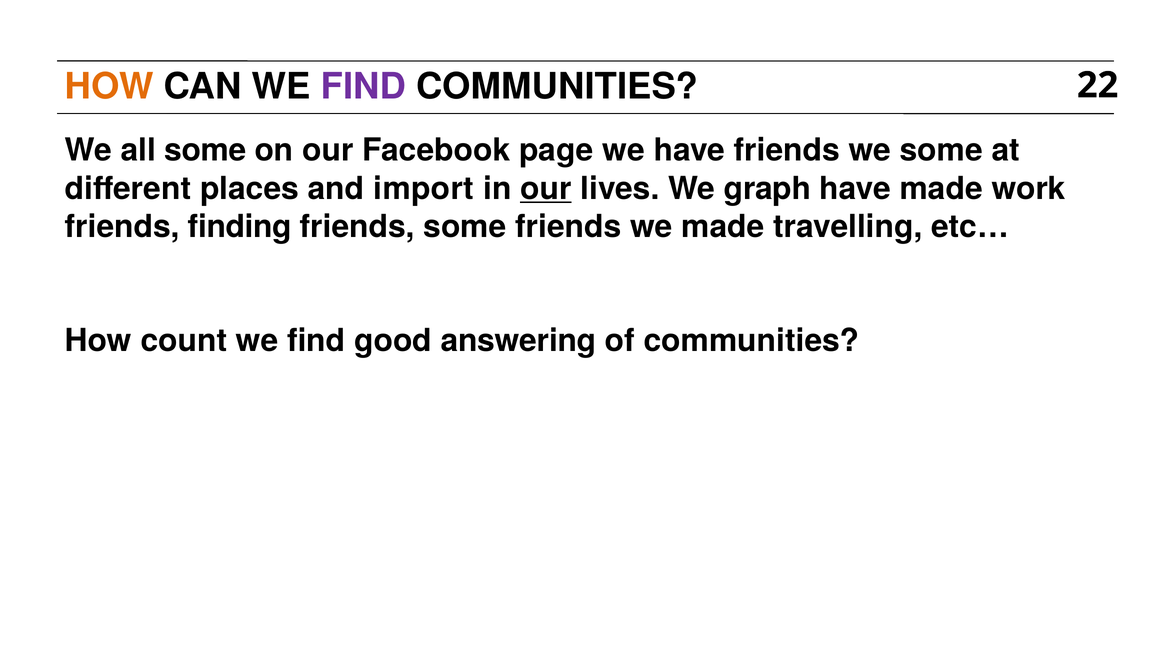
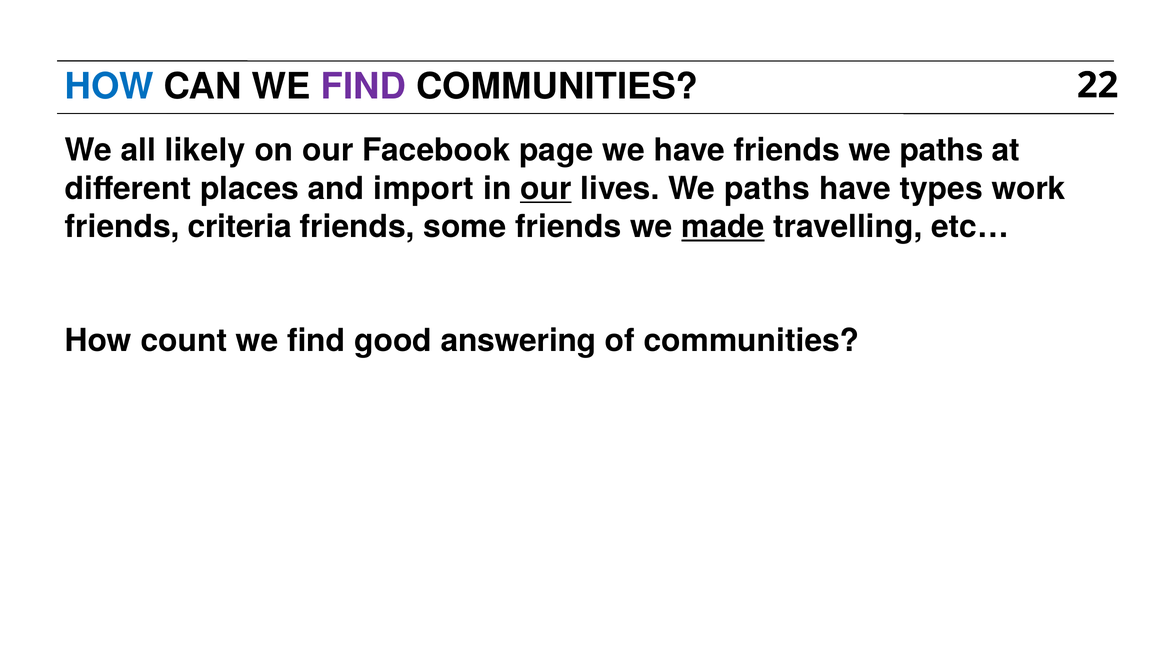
HOW at (109, 87) colour: orange -> blue
all some: some -> likely
friends we some: some -> paths
lives We graph: graph -> paths
have made: made -> types
finding: finding -> criteria
made at (723, 227) underline: none -> present
